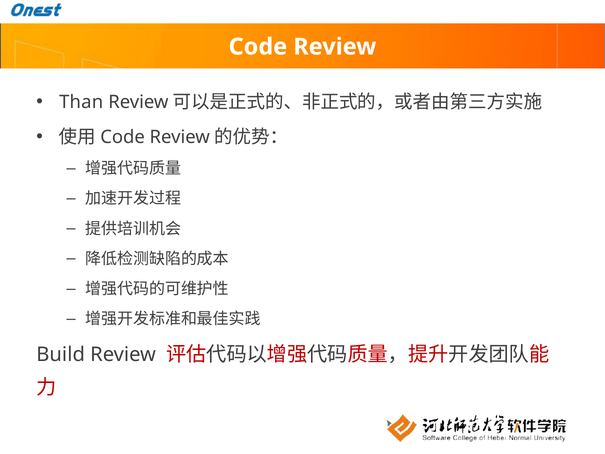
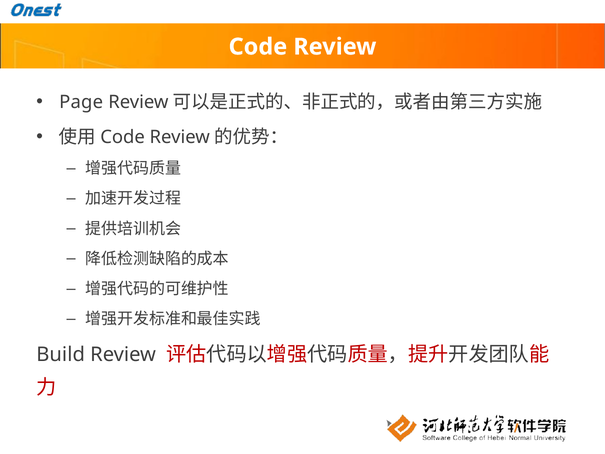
Than: Than -> Page
